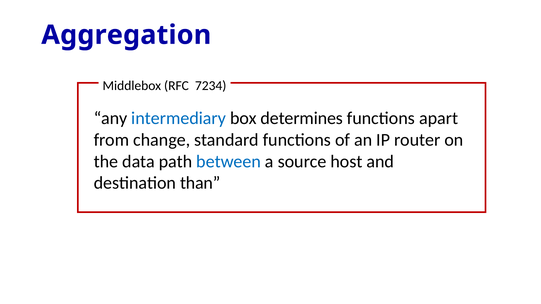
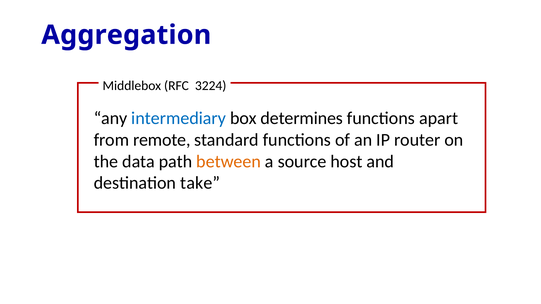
7234: 7234 -> 3224
change: change -> remote
between colour: blue -> orange
than: than -> take
